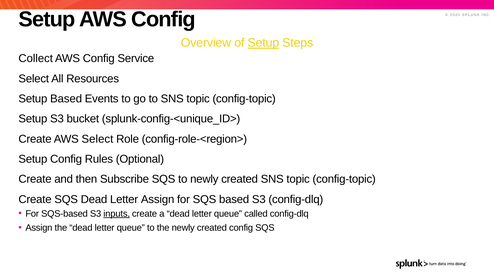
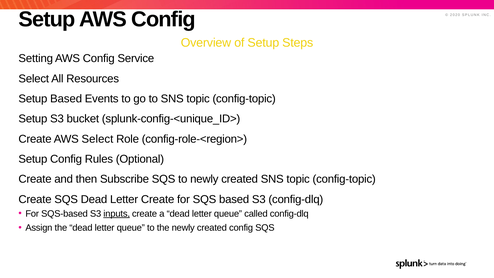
Setup at (263, 43) underline: present -> none
Collect: Collect -> Setting
Letter Assign: Assign -> Create
